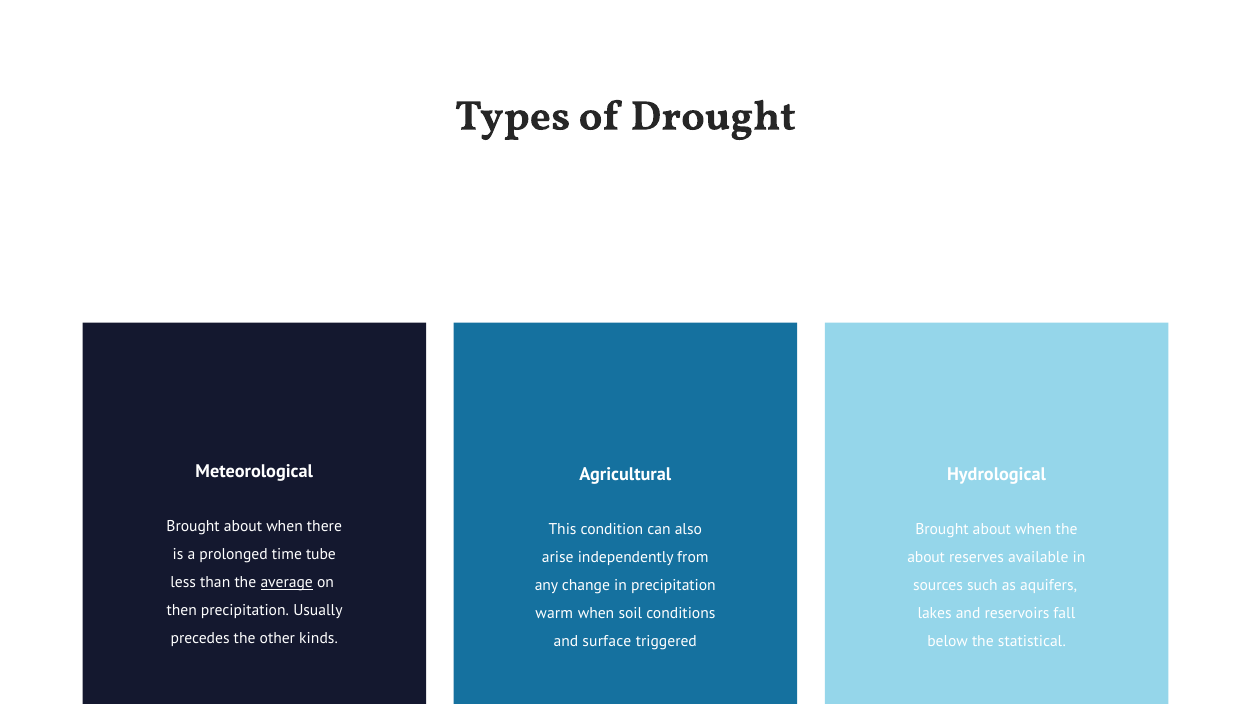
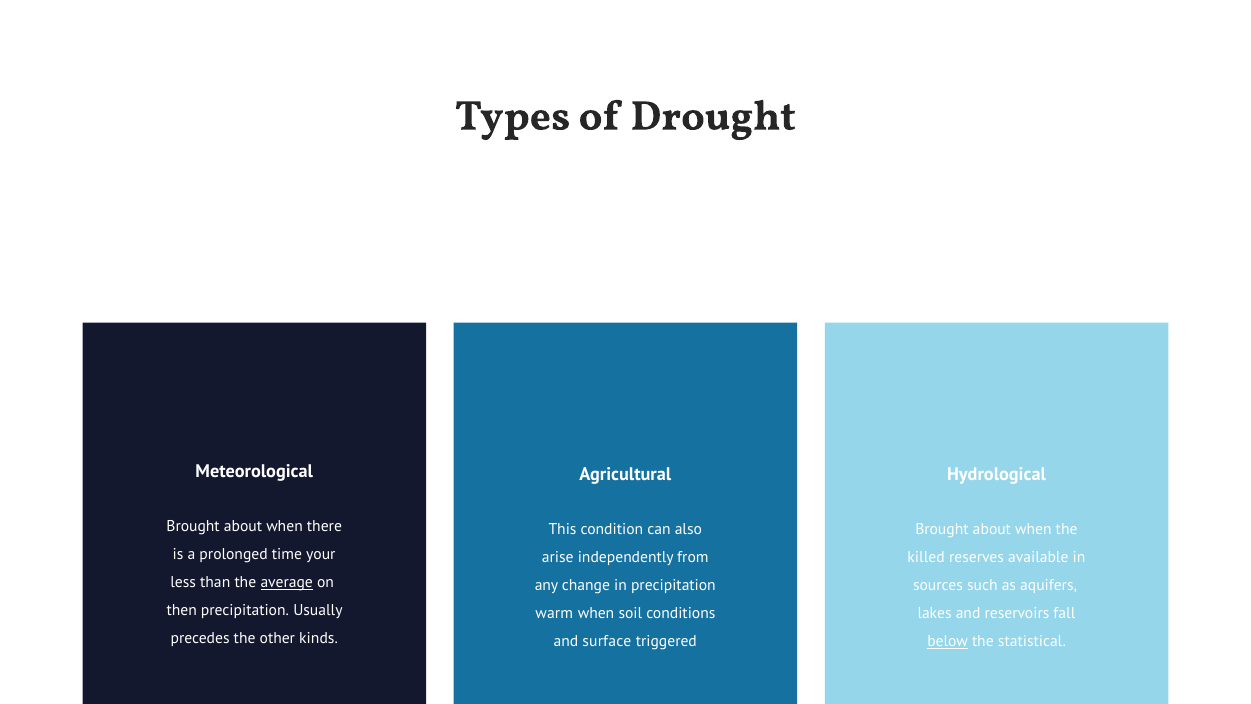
tube: tube -> your
about at (926, 557): about -> killed
below underline: none -> present
